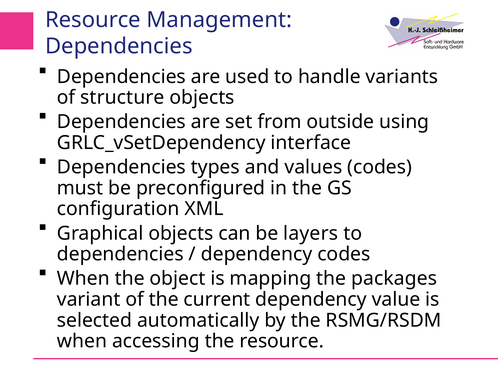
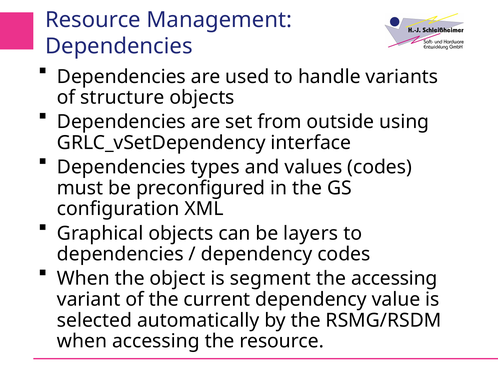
mapping: mapping -> segment
the packages: packages -> accessing
